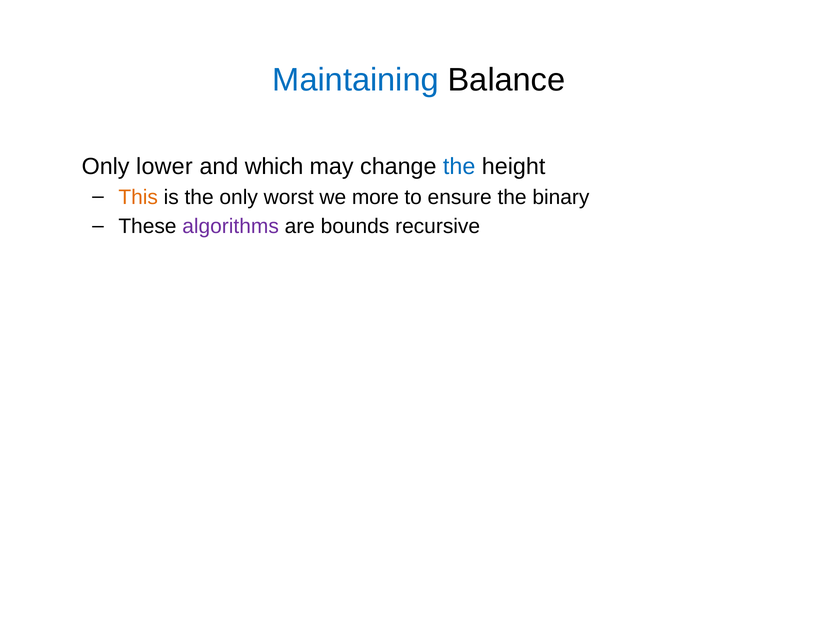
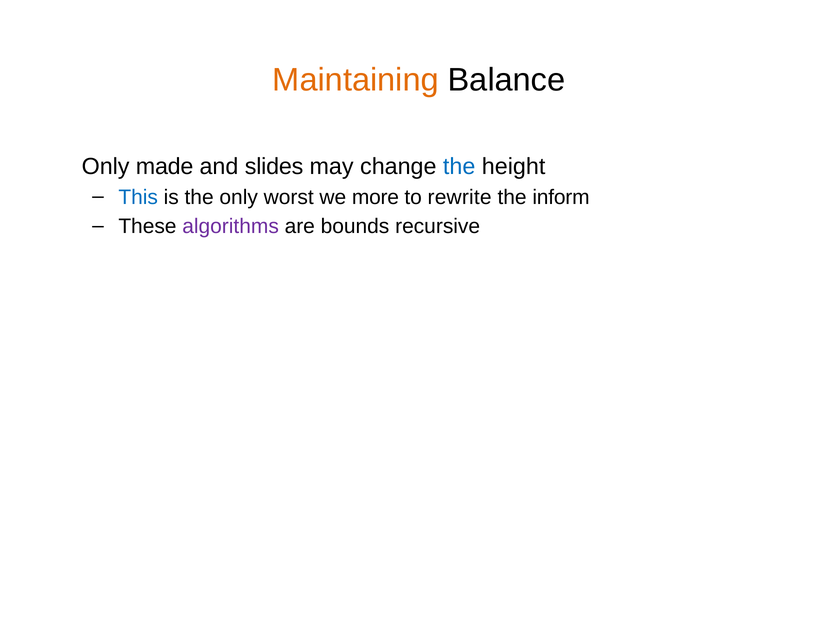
Maintaining colour: blue -> orange
lower: lower -> made
which: which -> slides
This colour: orange -> blue
ensure: ensure -> rewrite
binary: binary -> inform
